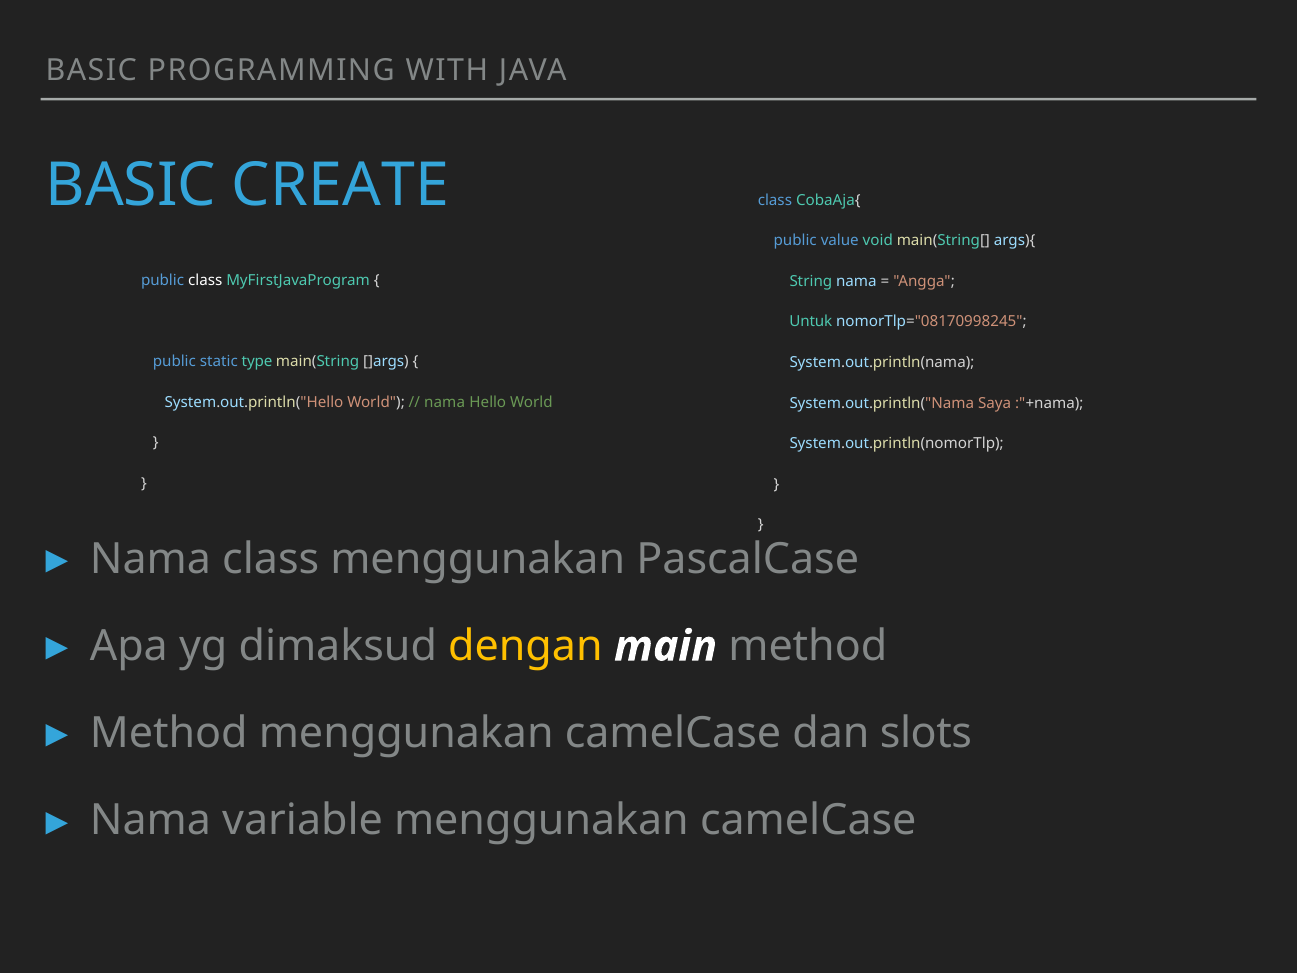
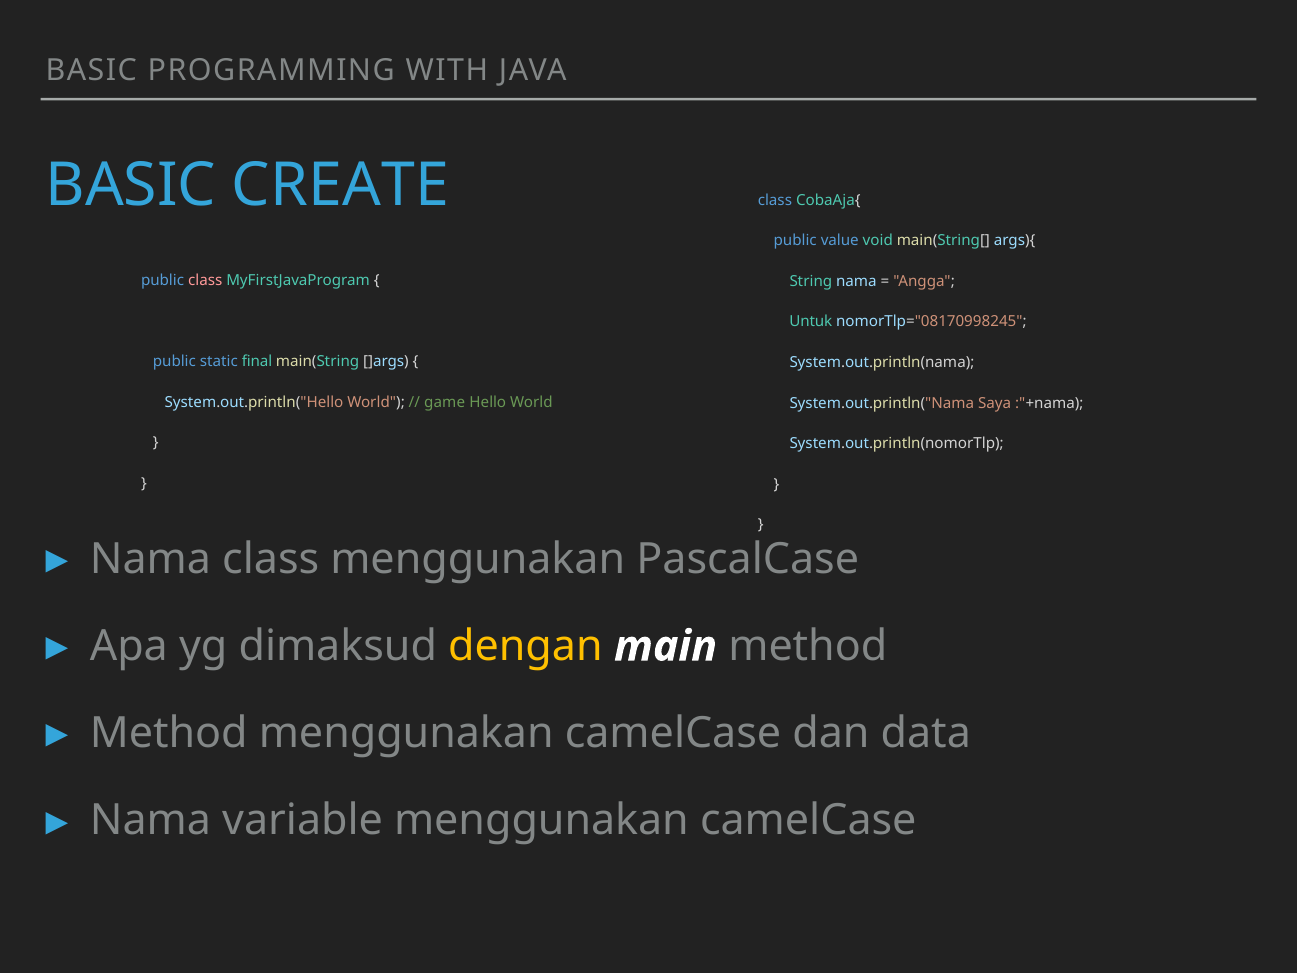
class at (205, 281) colour: white -> pink
type: type -> final
nama at (445, 402): nama -> game
slots: slots -> data
